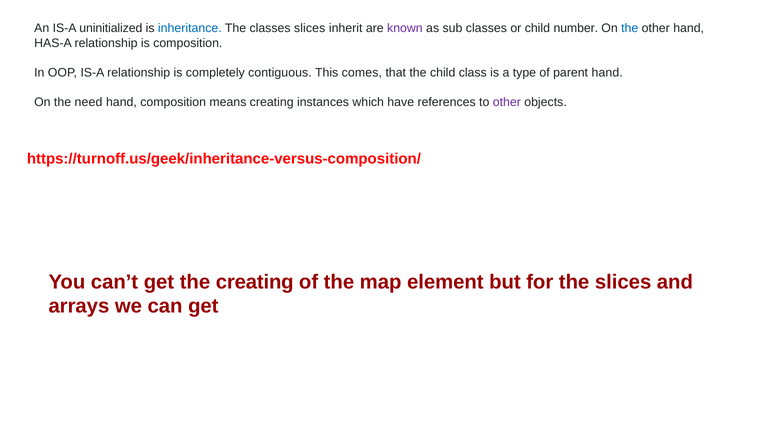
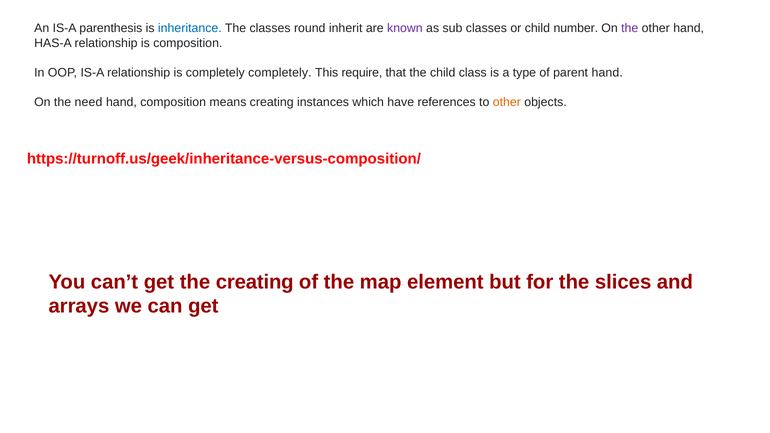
uninitialized: uninitialized -> parenthesis
classes slices: slices -> round
the at (630, 28) colour: blue -> purple
completely contiguous: contiguous -> completely
comes: comes -> require
other at (507, 102) colour: purple -> orange
